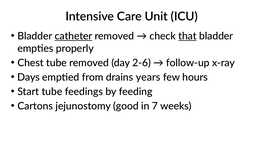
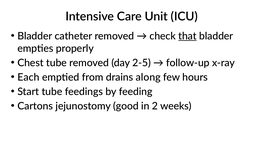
catheter underline: present -> none
2-6: 2-6 -> 2-5
Days: Days -> Each
years: years -> along
7: 7 -> 2
